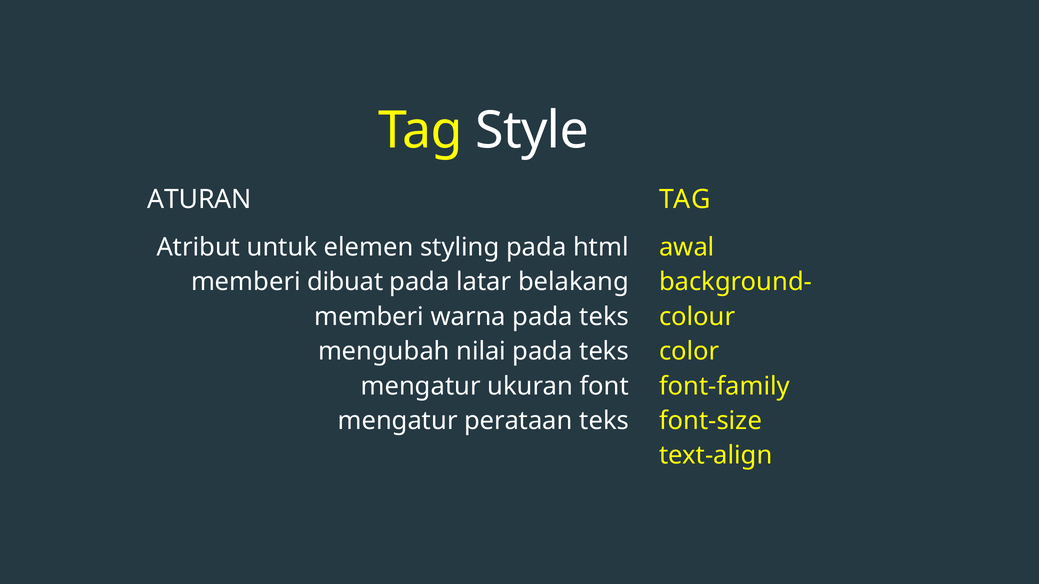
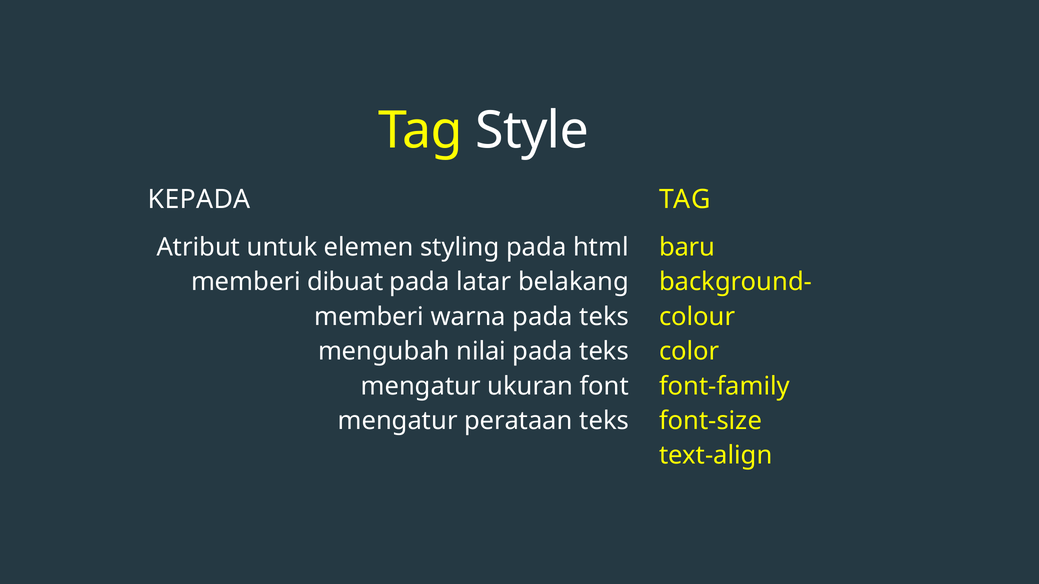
ATURAN: ATURAN -> KEPADA
awal: awal -> baru
